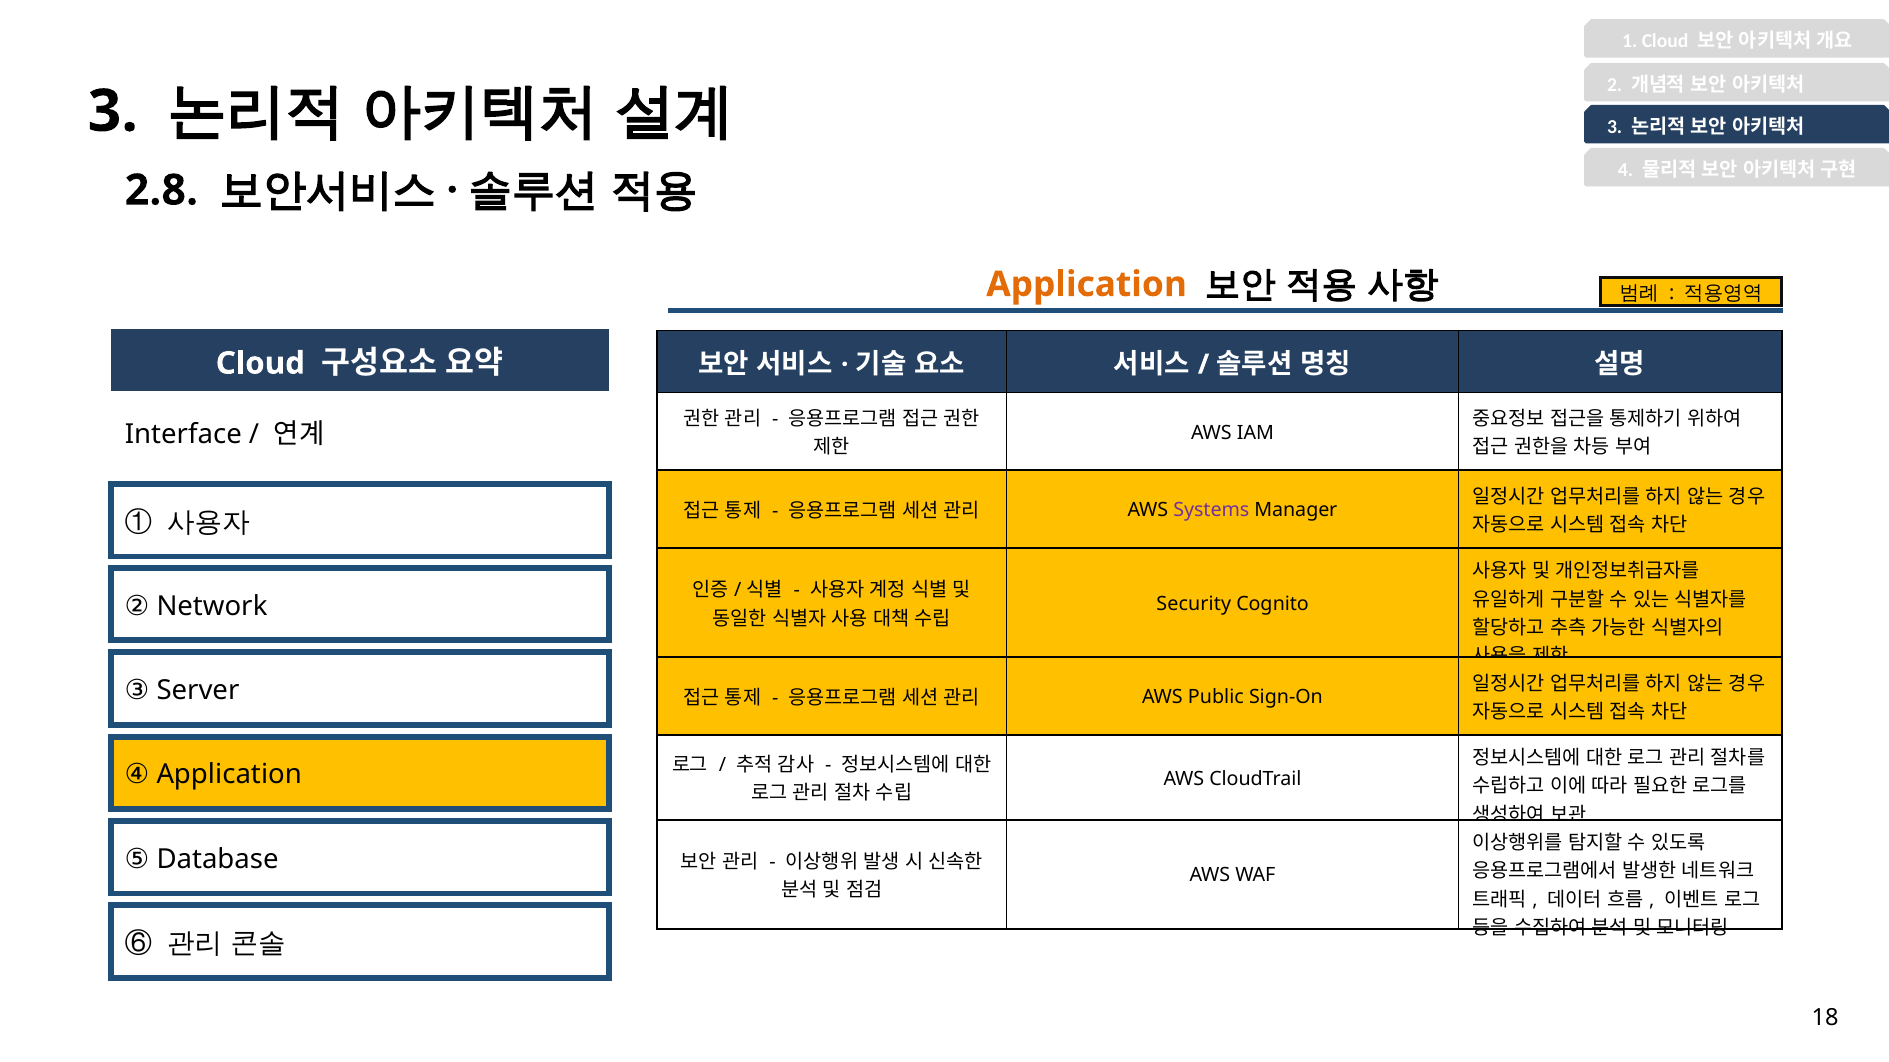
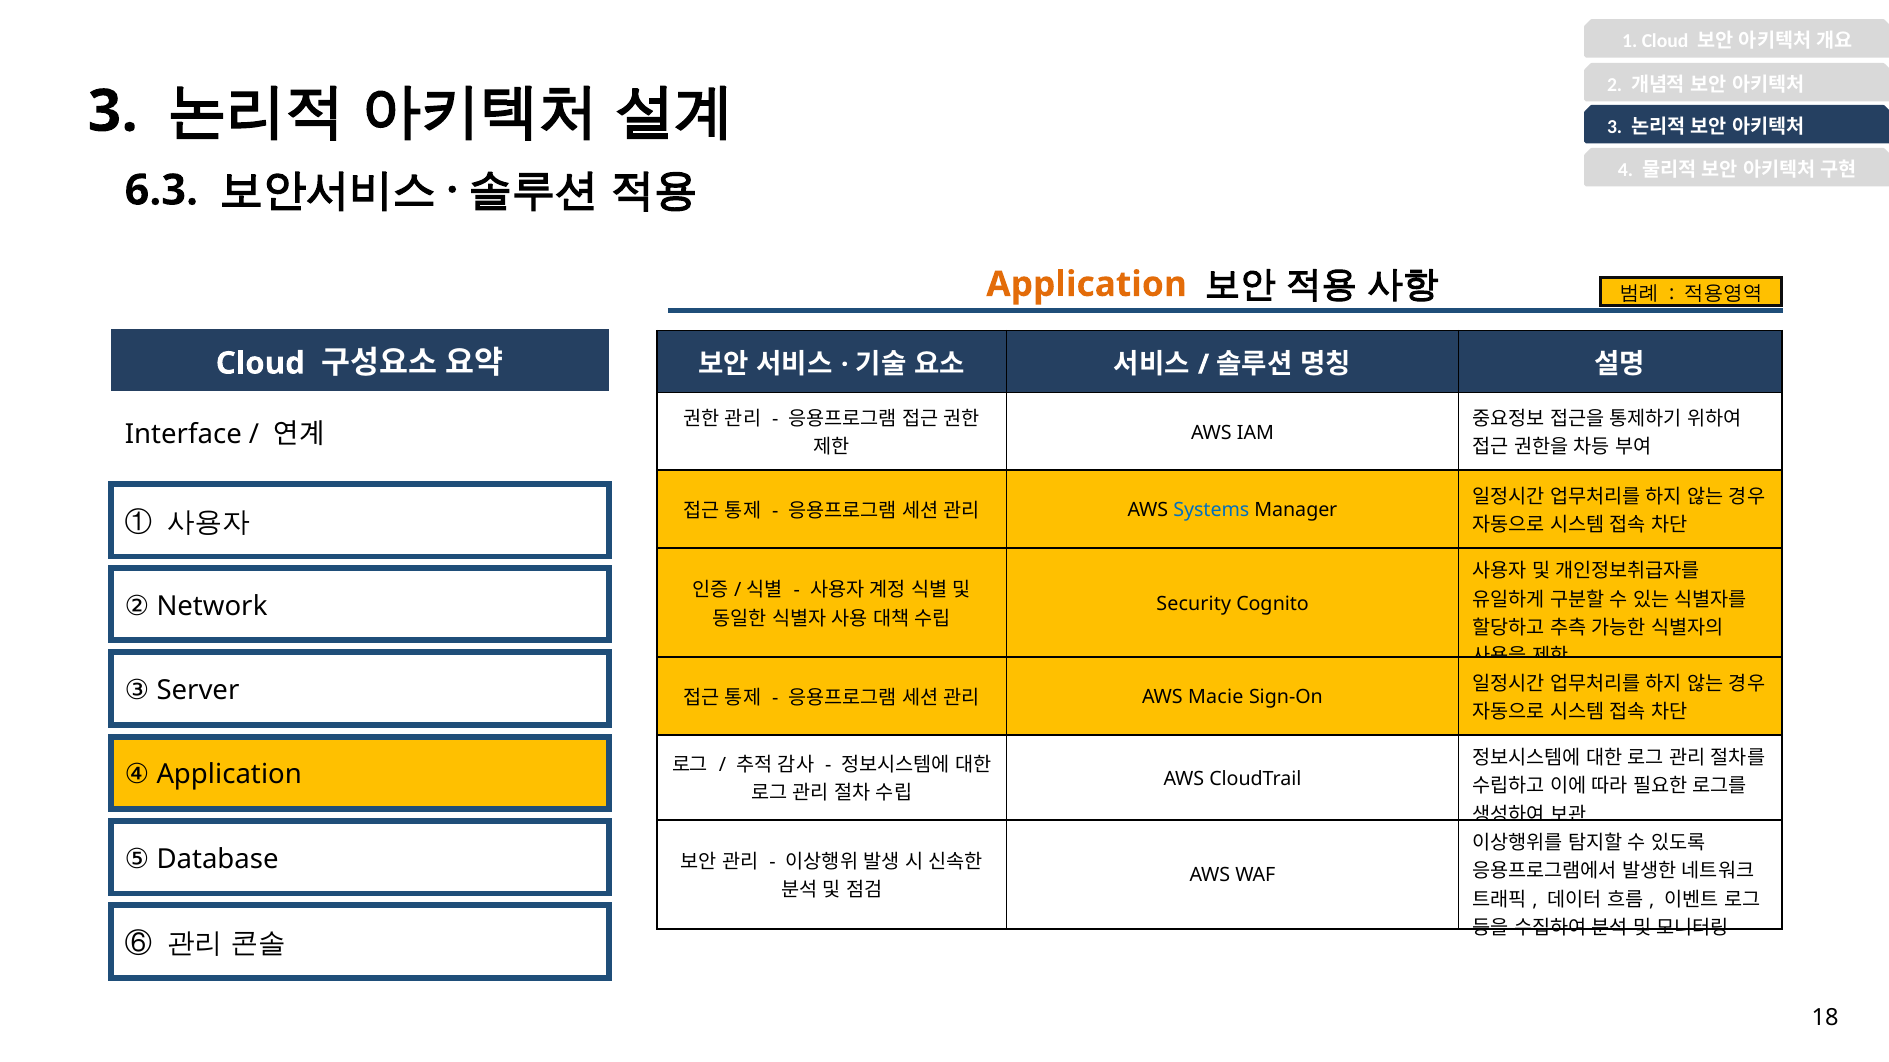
2.8: 2.8 -> 6.3
Systems colour: purple -> blue
Public: Public -> Macie
